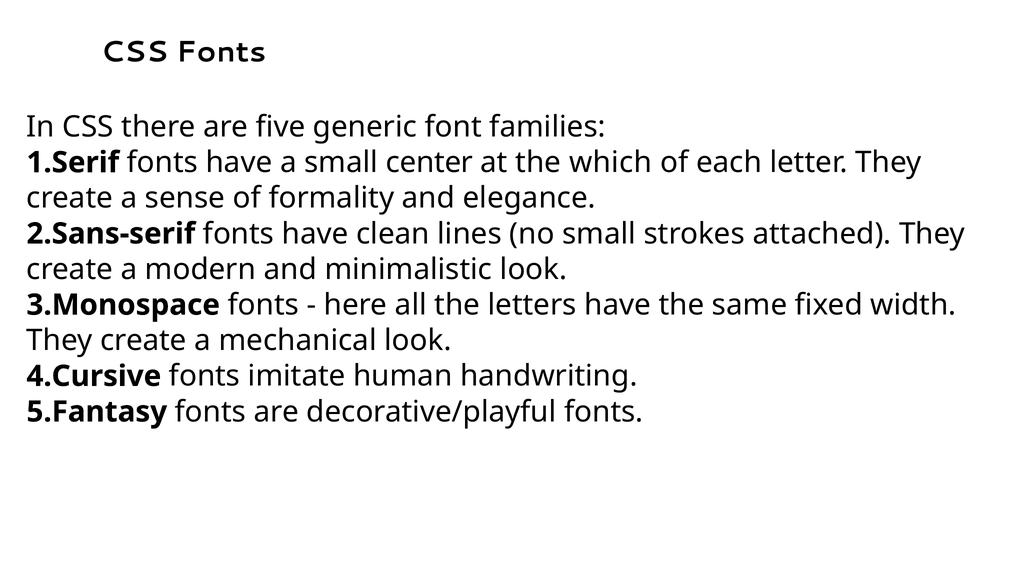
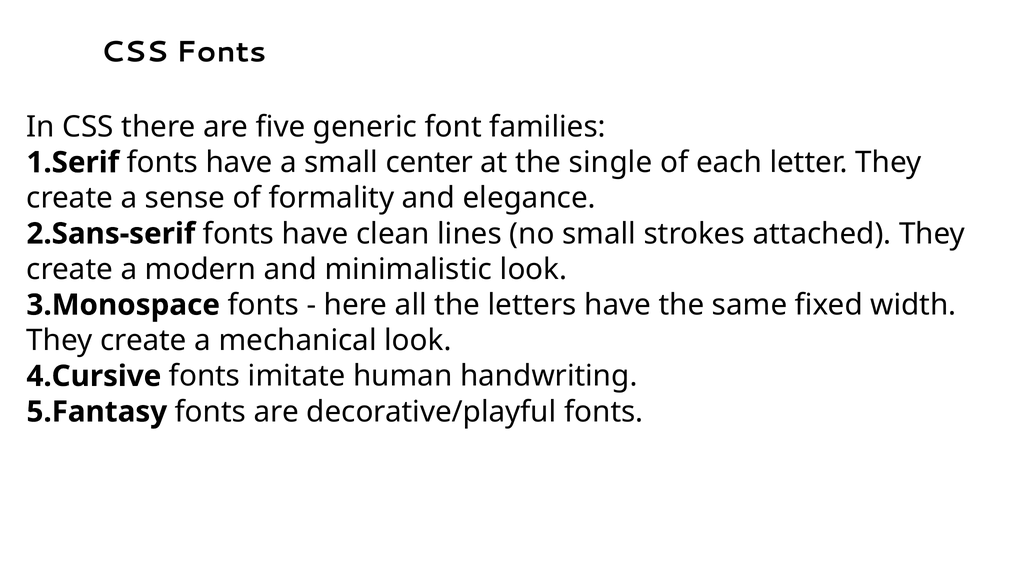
which: which -> single
